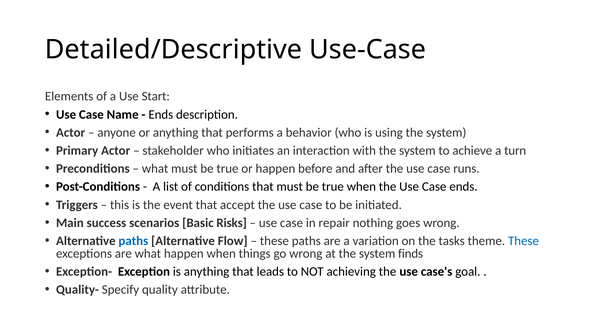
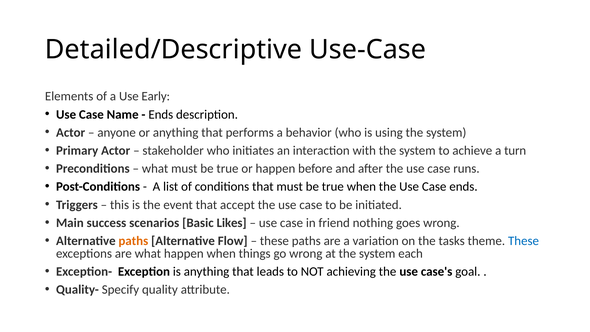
Start: Start -> Early
Risks: Risks -> Likes
repair: repair -> friend
paths at (133, 241) colour: blue -> orange
finds: finds -> each
